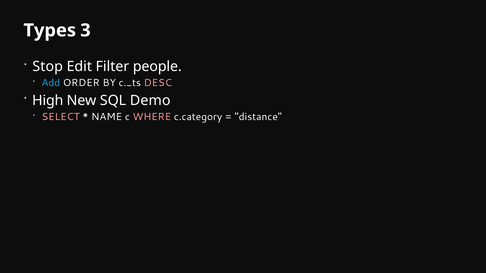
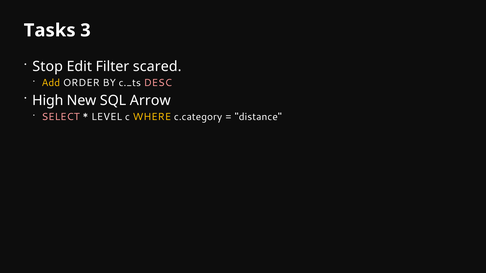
Types: Types -> Tasks
people: people -> scared
Add colour: light blue -> yellow
Demo: Demo -> Arrow
NAME: NAME -> LEVEL
WHERE colour: pink -> yellow
